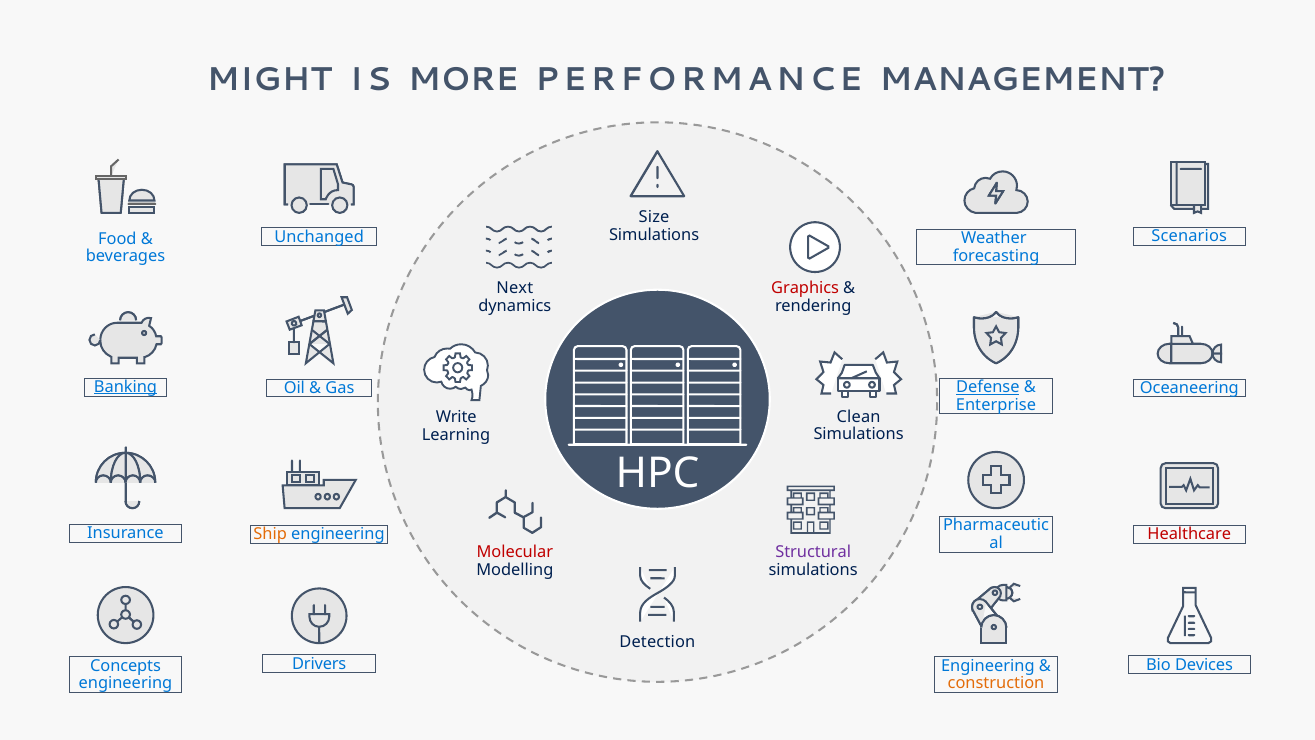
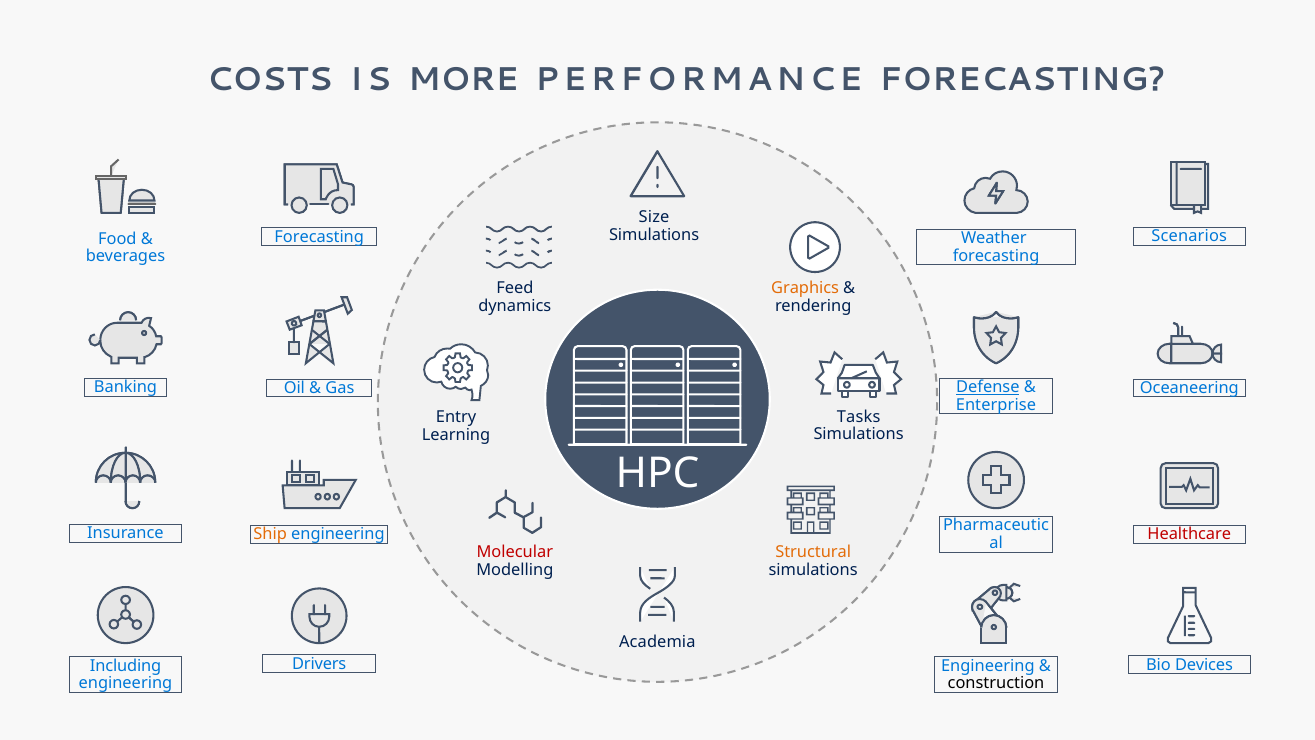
MIGHT: MIGHT -> COSTS
PERFORMANCE MANAGEMENT: MANAGEMENT -> FORECASTING
Unchanged at (319, 236): Unchanged -> Forecasting
Next: Next -> Feed
Graphics colour: red -> orange
Banking underline: present -> none
Clean: Clean -> Tasks
Write: Write -> Entry
Structural colour: purple -> orange
Detection: Detection -> Academia
Concepts: Concepts -> Including
construction colour: orange -> black
